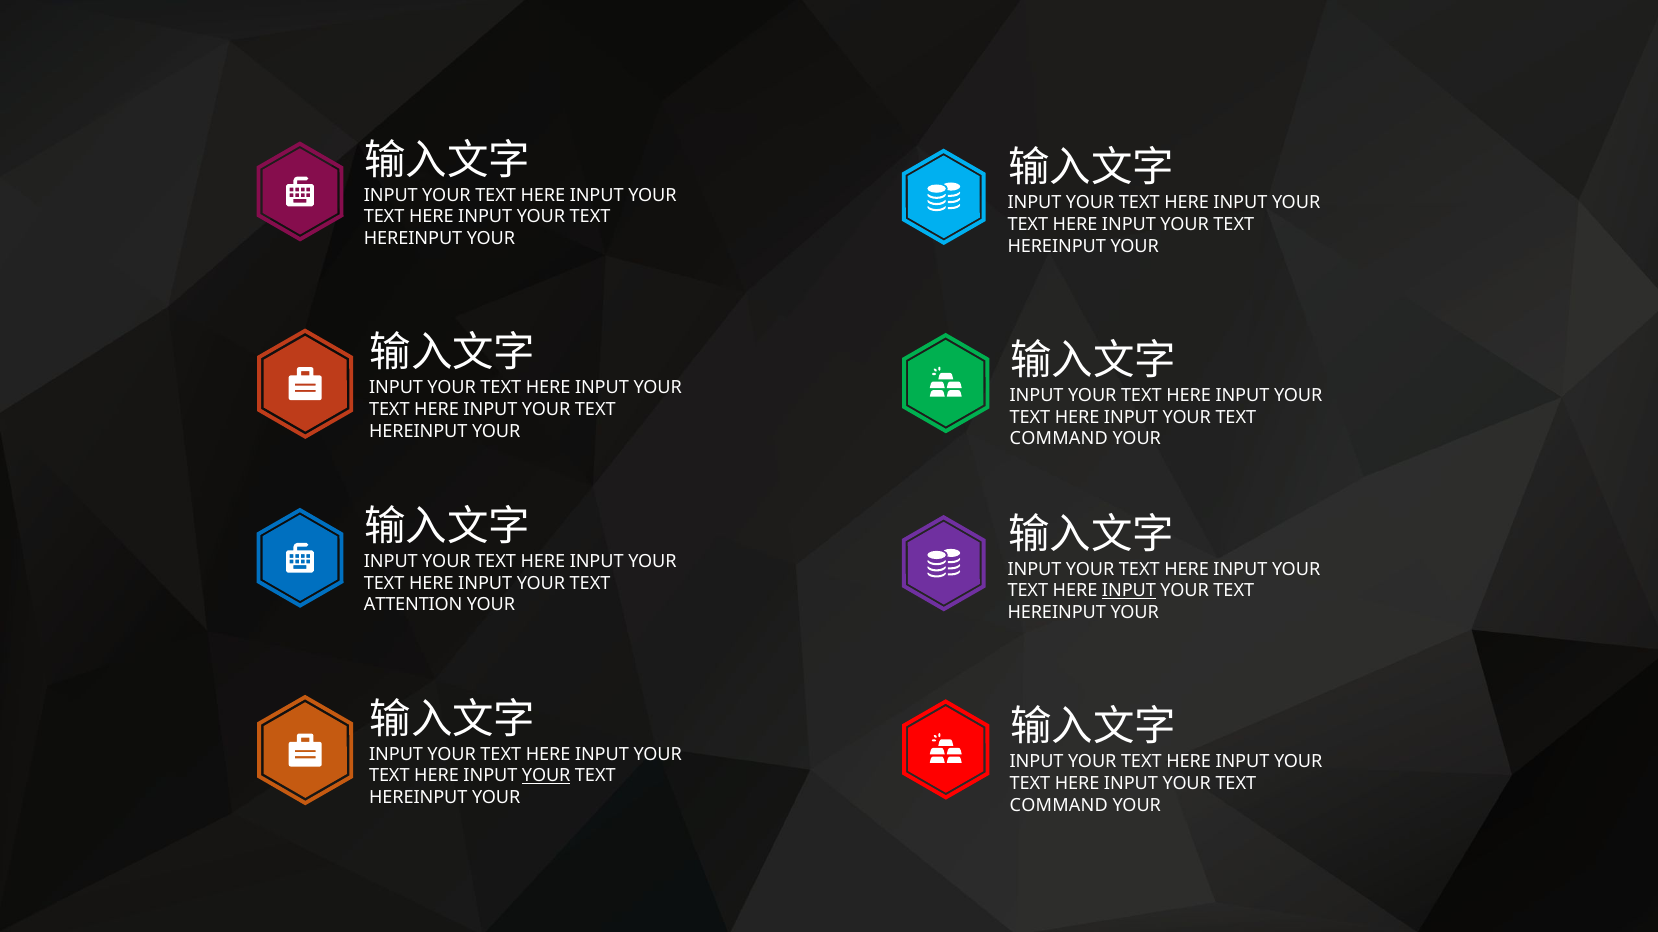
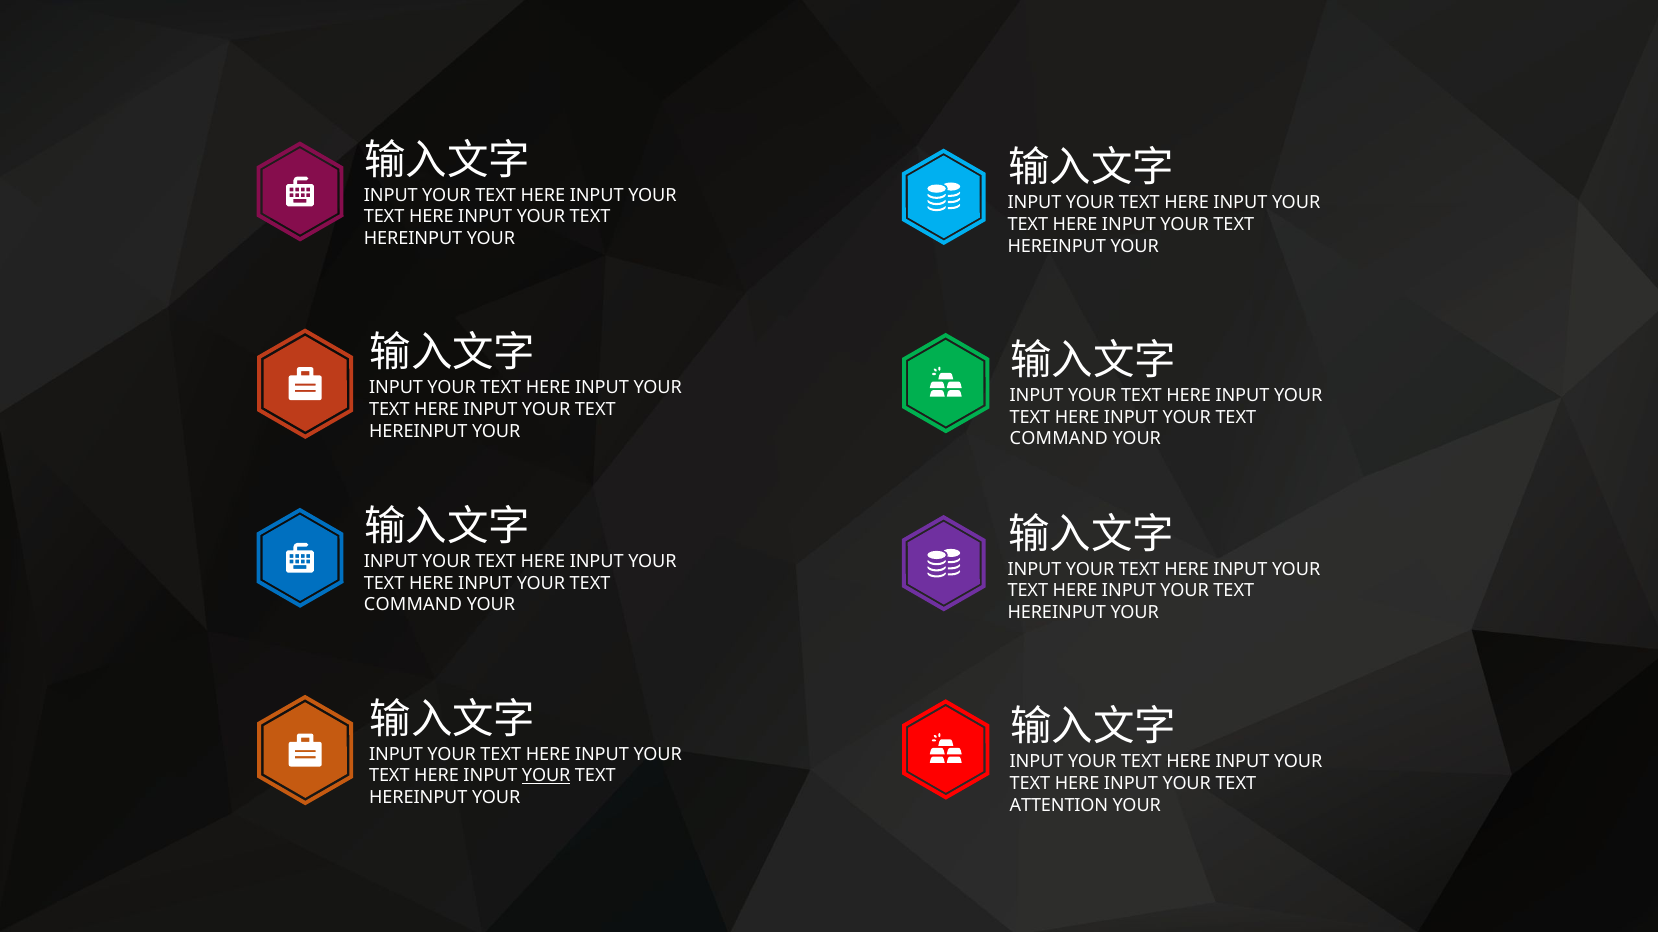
INPUT at (1129, 591) underline: present -> none
ATTENTION at (413, 605): ATTENTION -> COMMAND
COMMAND at (1059, 806): COMMAND -> ATTENTION
